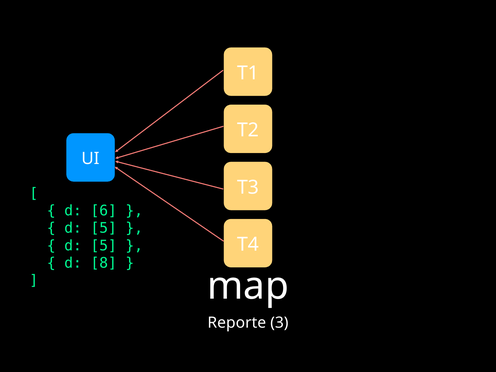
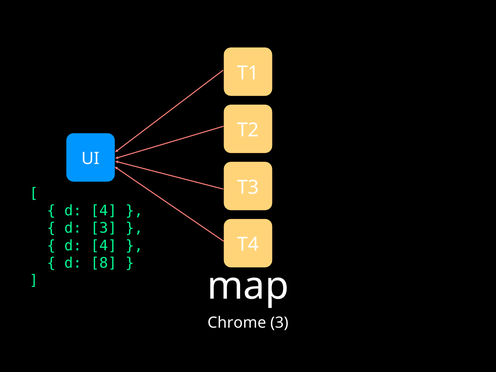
6 at (104, 211): 6 -> 4
5 at (104, 228): 5 -> 3
5 at (104, 246): 5 -> 4
Reporte: Reporte -> Chrome
